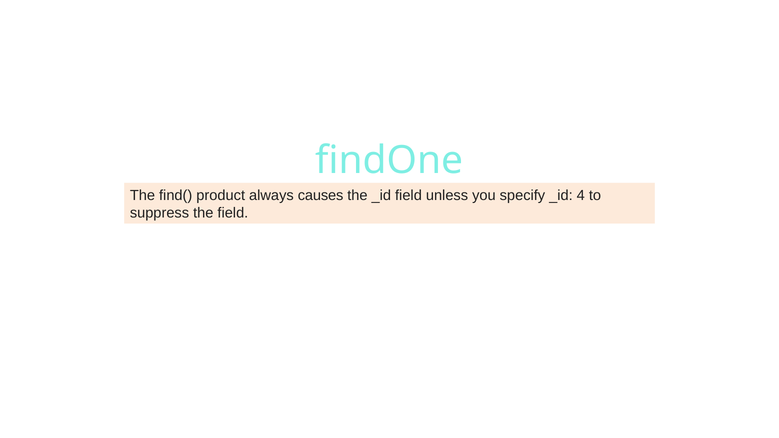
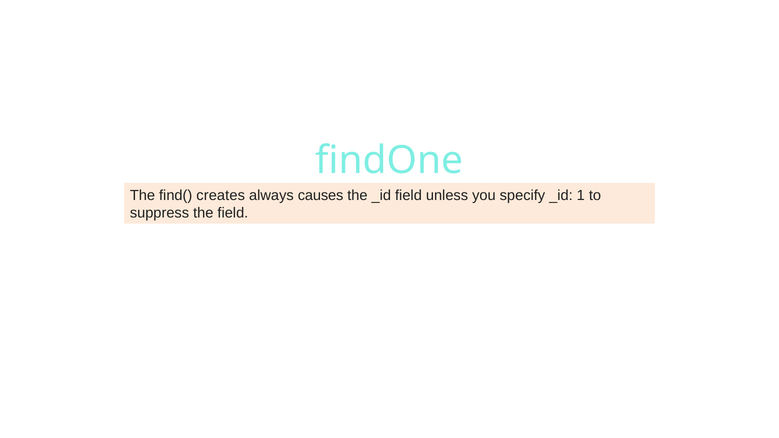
product: product -> creates
4: 4 -> 1
